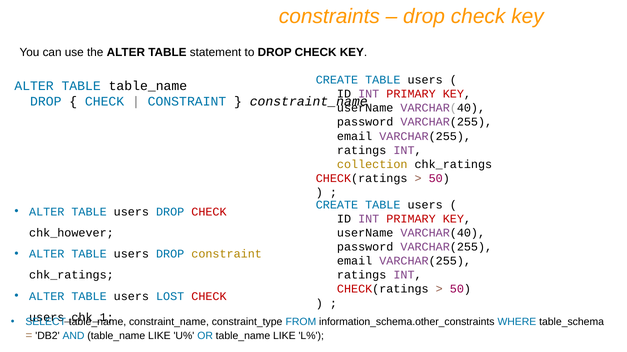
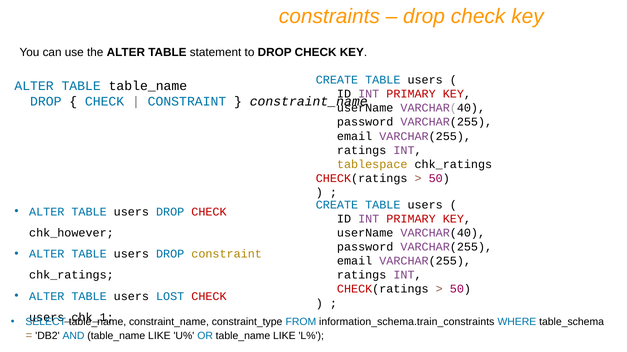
collection: collection -> tablespace
information_schema.other_constraints: information_schema.other_constraints -> information_schema.train_constraints
